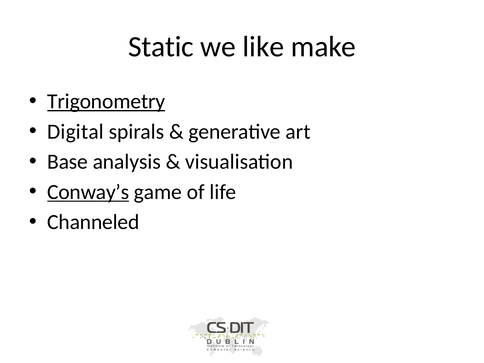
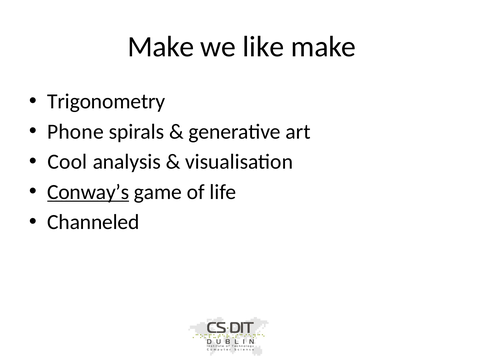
Static at (161, 47): Static -> Make
Trigonometry underline: present -> none
Digital: Digital -> Phone
Base: Base -> Cool
